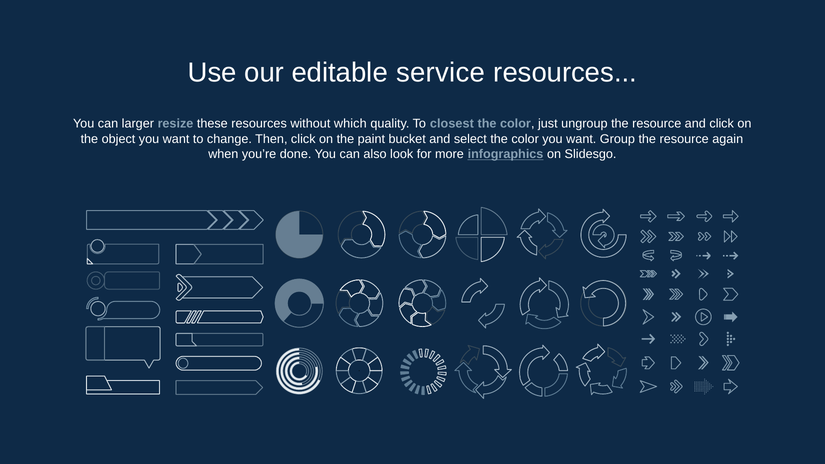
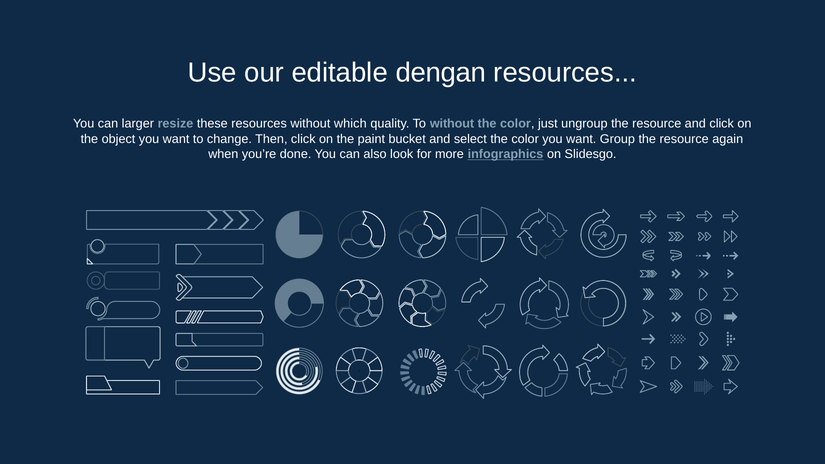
service: service -> dengan
To closest: closest -> without
